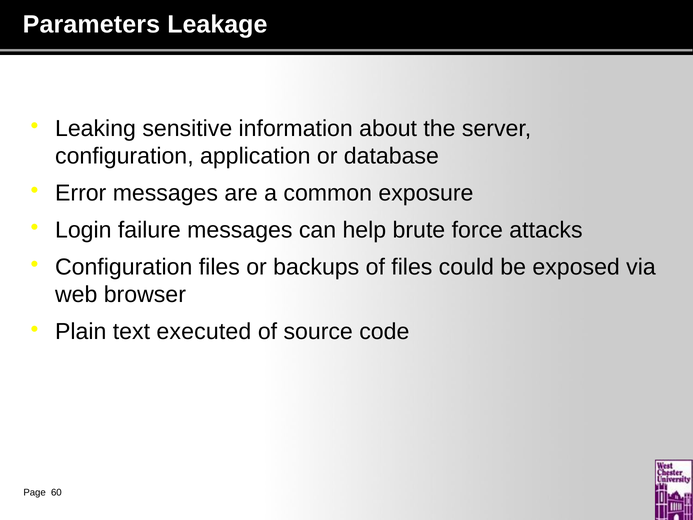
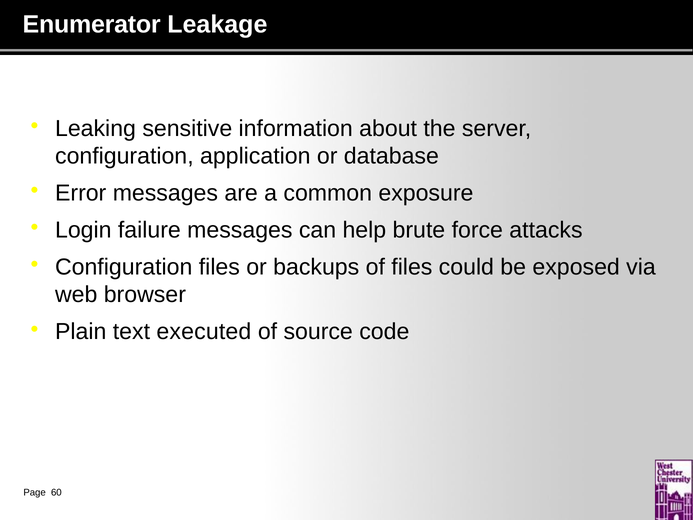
Parameters: Parameters -> Enumerator
